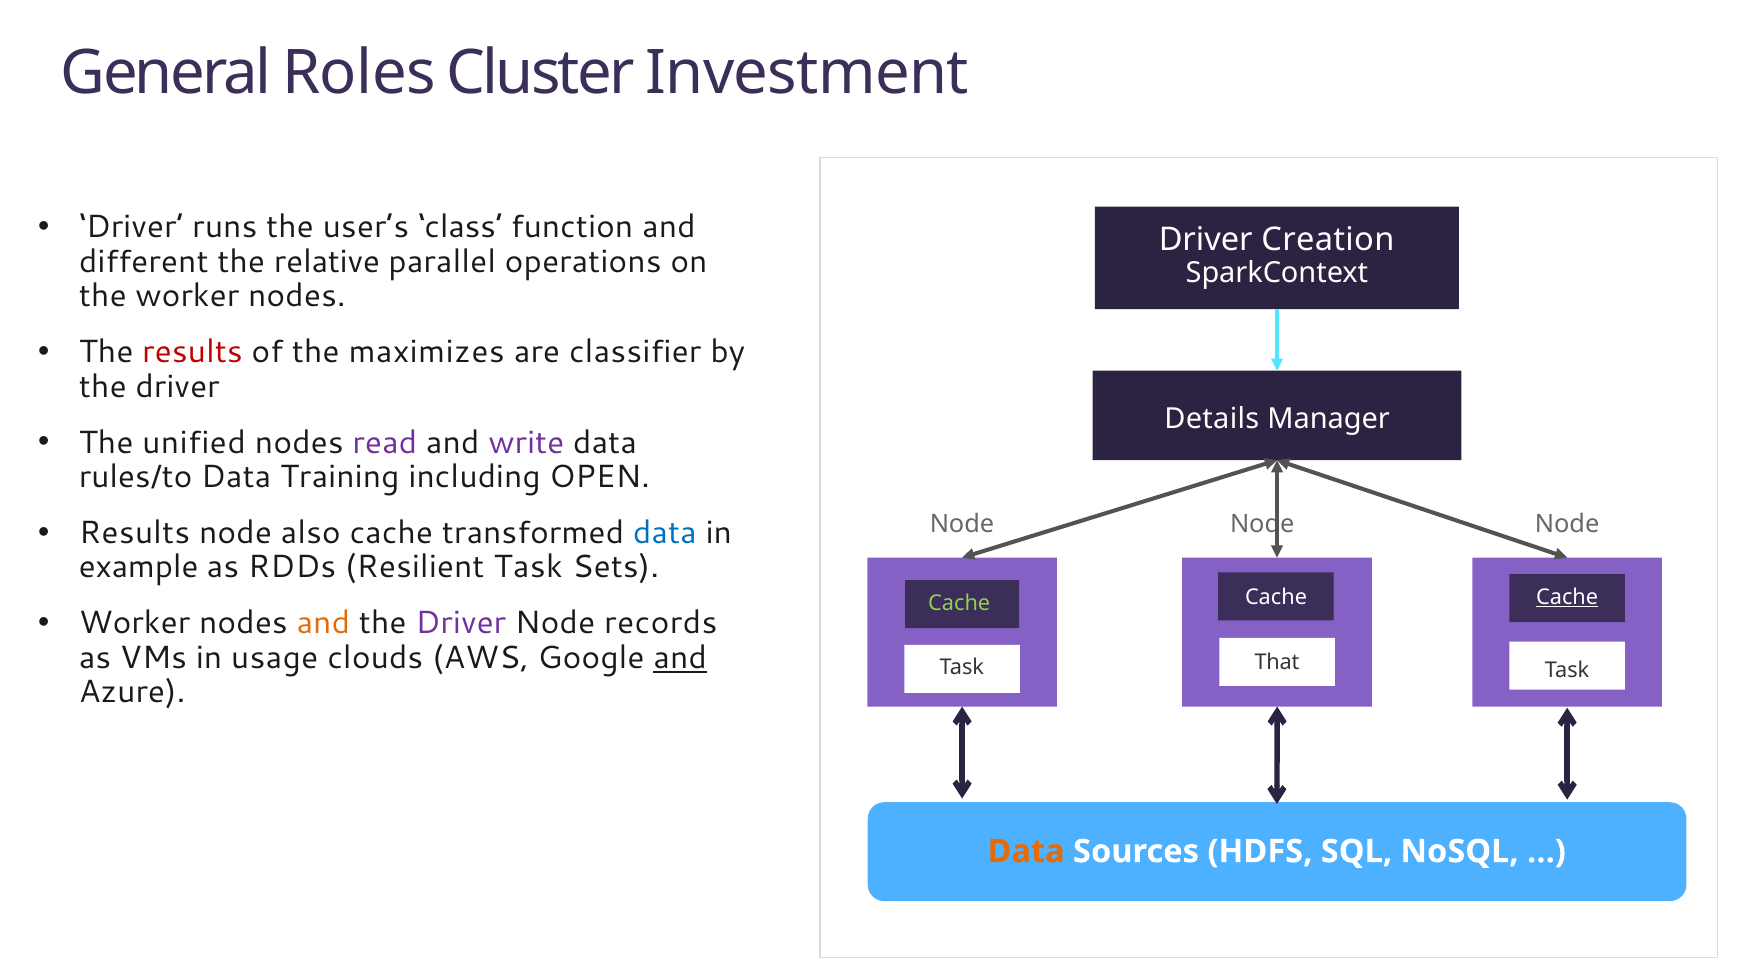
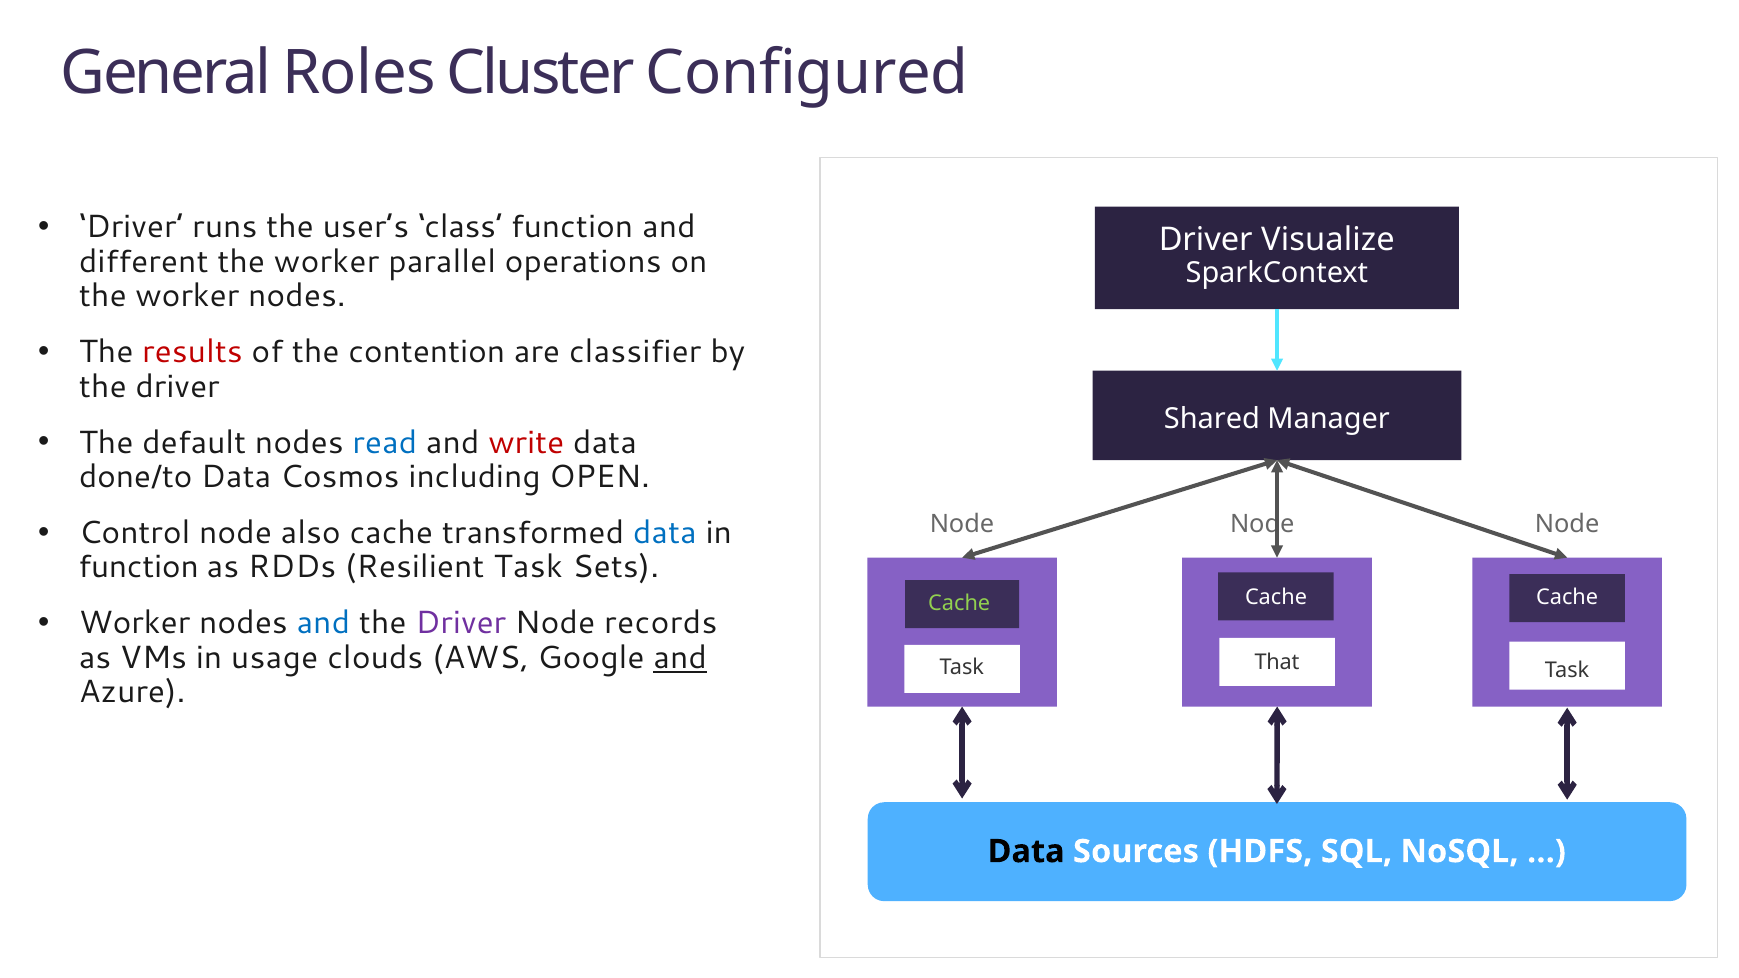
Investment: Investment -> Configured
Creation: Creation -> Visualize
relative at (327, 262): relative -> worker
maximizes: maximizes -> contention
Details: Details -> Shared
unified: unified -> default
read colour: purple -> blue
write colour: purple -> red
rules/to: rules/to -> done/to
Training: Training -> Cosmos
Results at (135, 533): Results -> Control
example at (139, 568): example -> function
Cache at (1567, 598) underline: present -> none
and at (323, 623) colour: orange -> blue
Data at (1026, 852) colour: orange -> black
